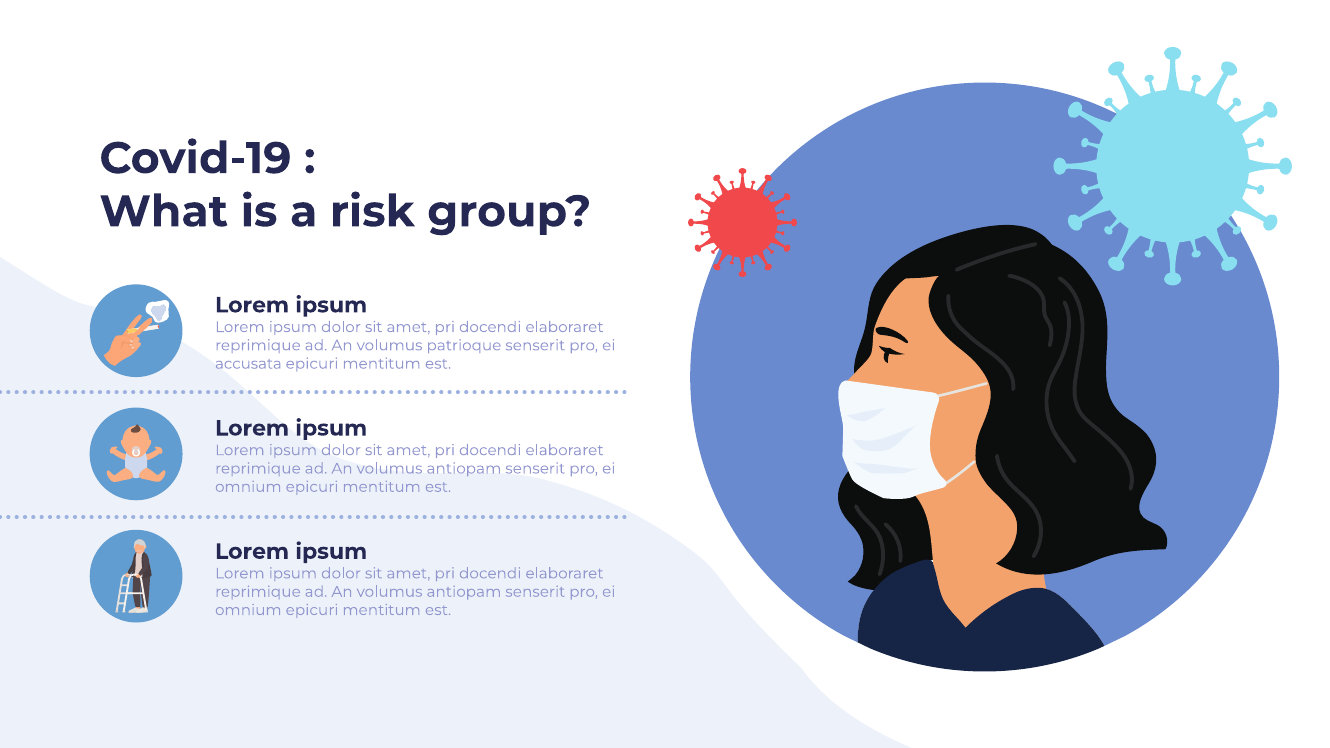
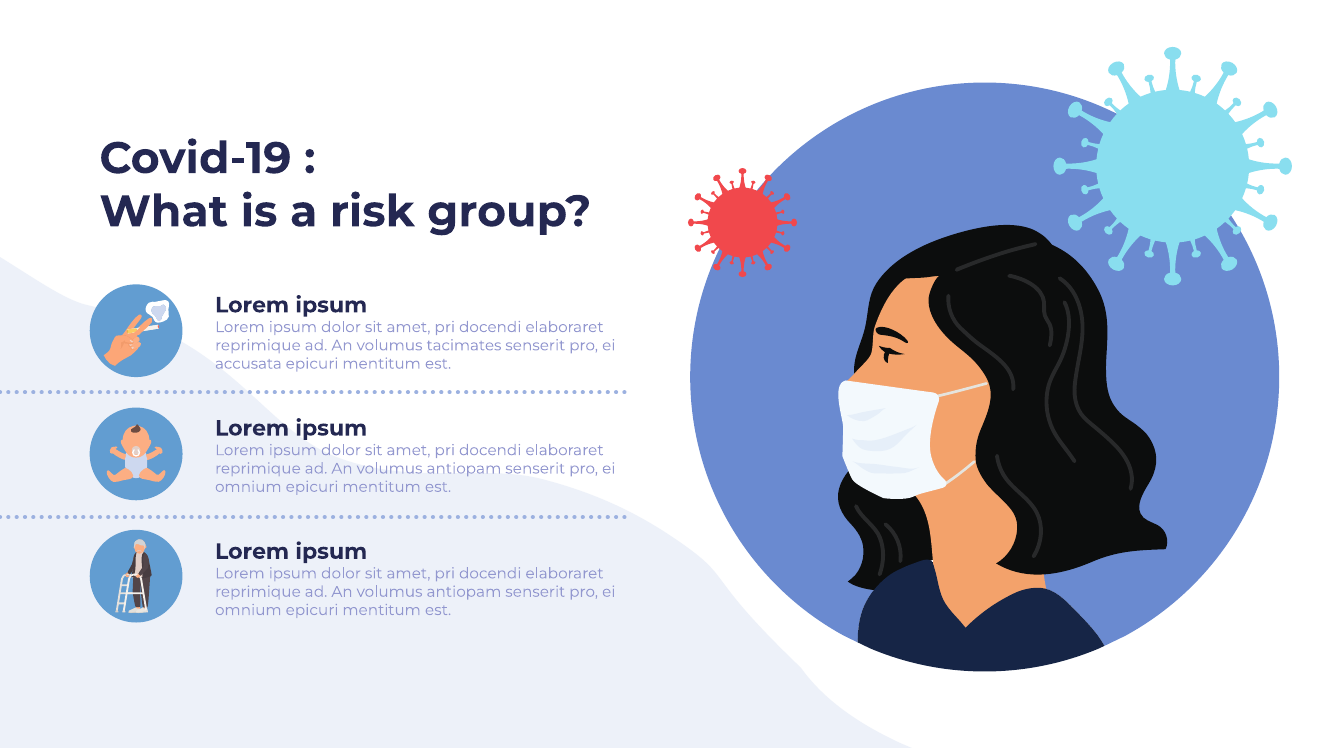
patrioque: patrioque -> tacimates
